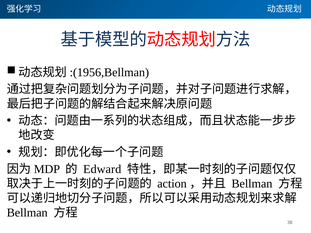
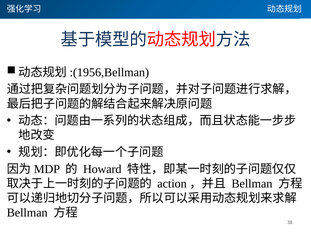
Edward: Edward -> Howard
